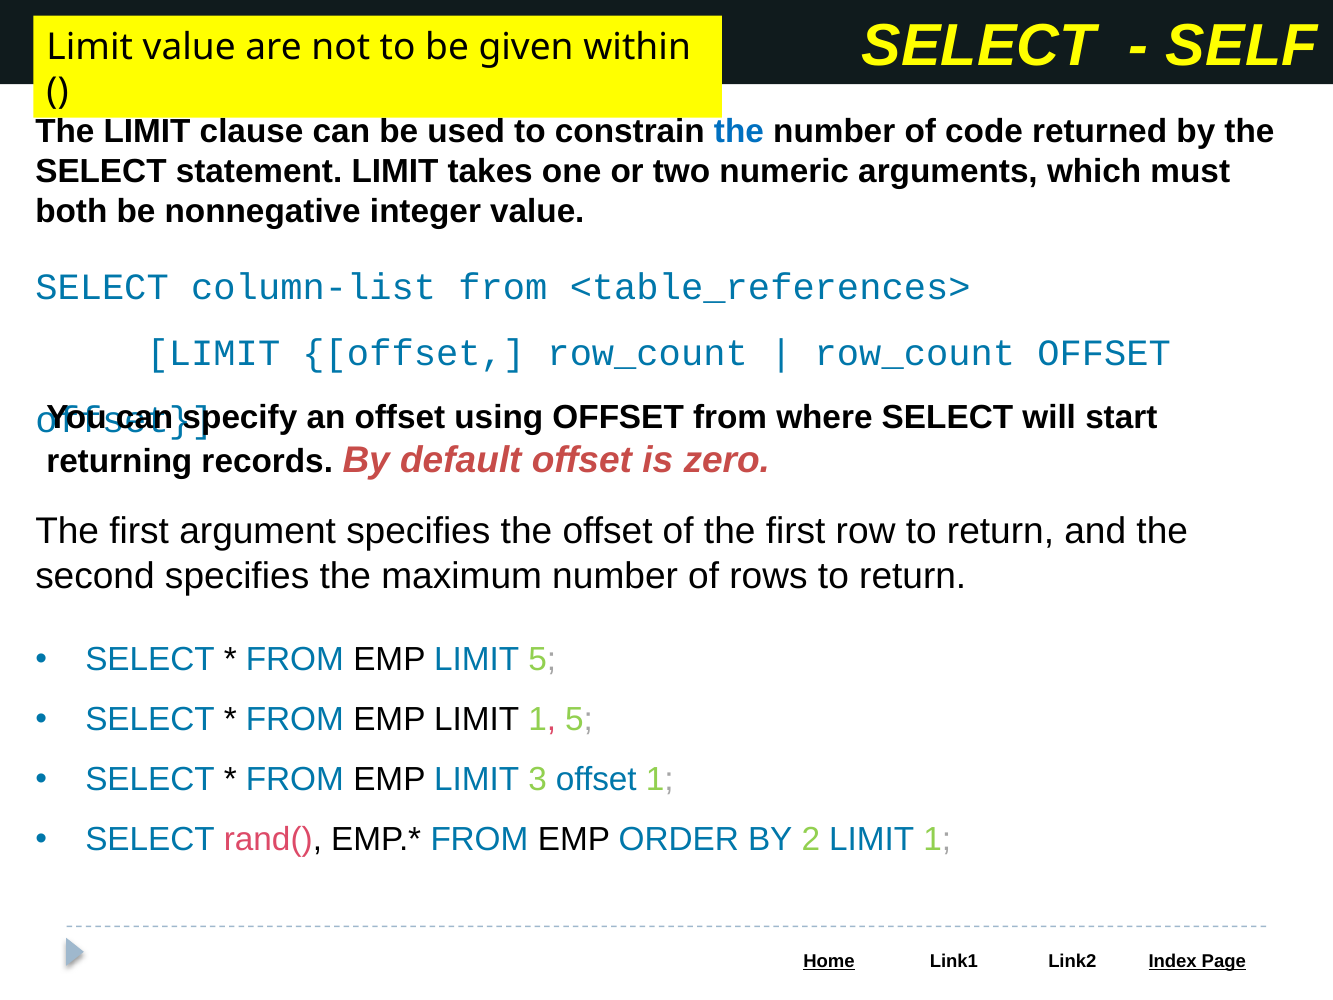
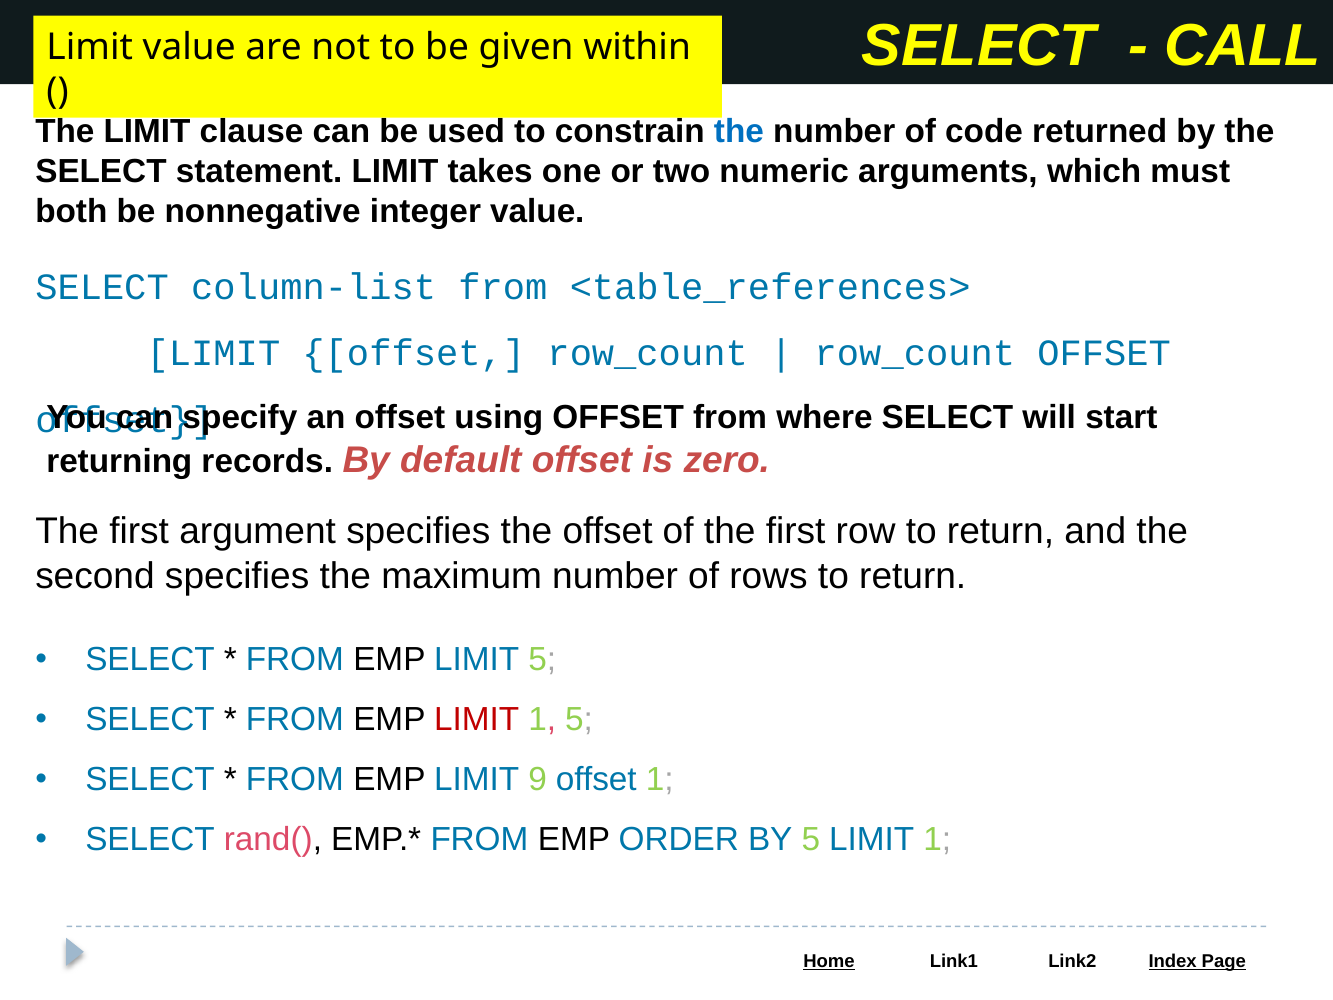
SELF: SELF -> CALL
LIMIT at (477, 720) colour: black -> red
3: 3 -> 9
BY 2: 2 -> 5
